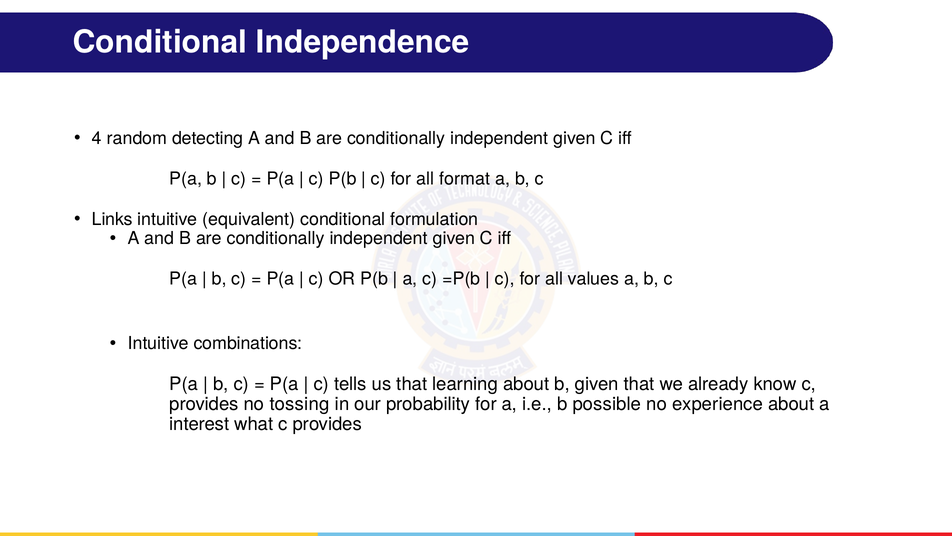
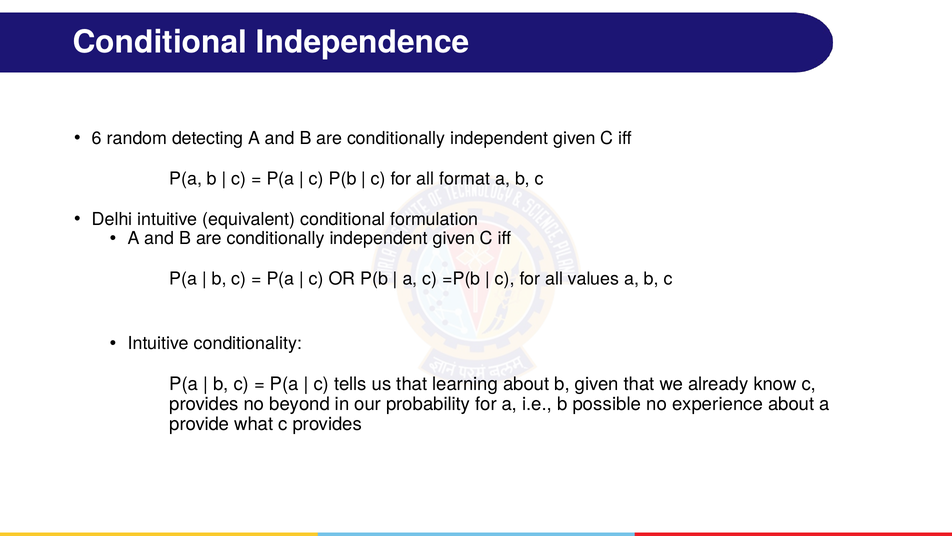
4: 4 -> 6
Links: Links -> Delhi
combinations: combinations -> conditionality
tossing: tossing -> beyond
interest: interest -> provide
